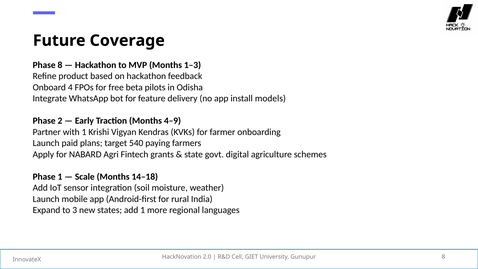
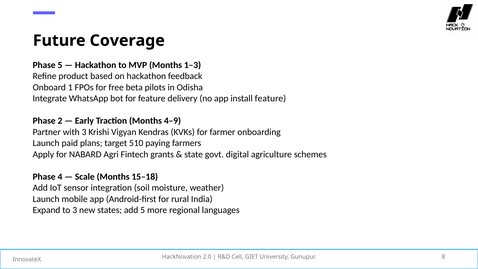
Phase 8: 8 -> 5
4: 4 -> 1
install models: models -> feature
with 1: 1 -> 3
540: 540 -> 510
Phase 1: 1 -> 4
14–18: 14–18 -> 15–18
add 1: 1 -> 5
